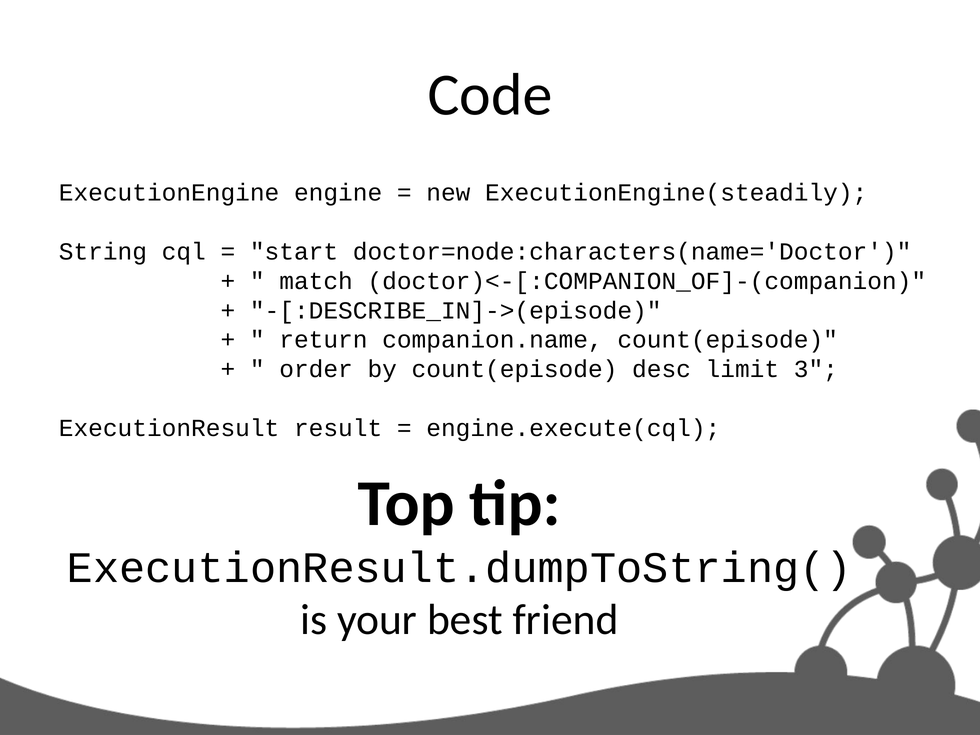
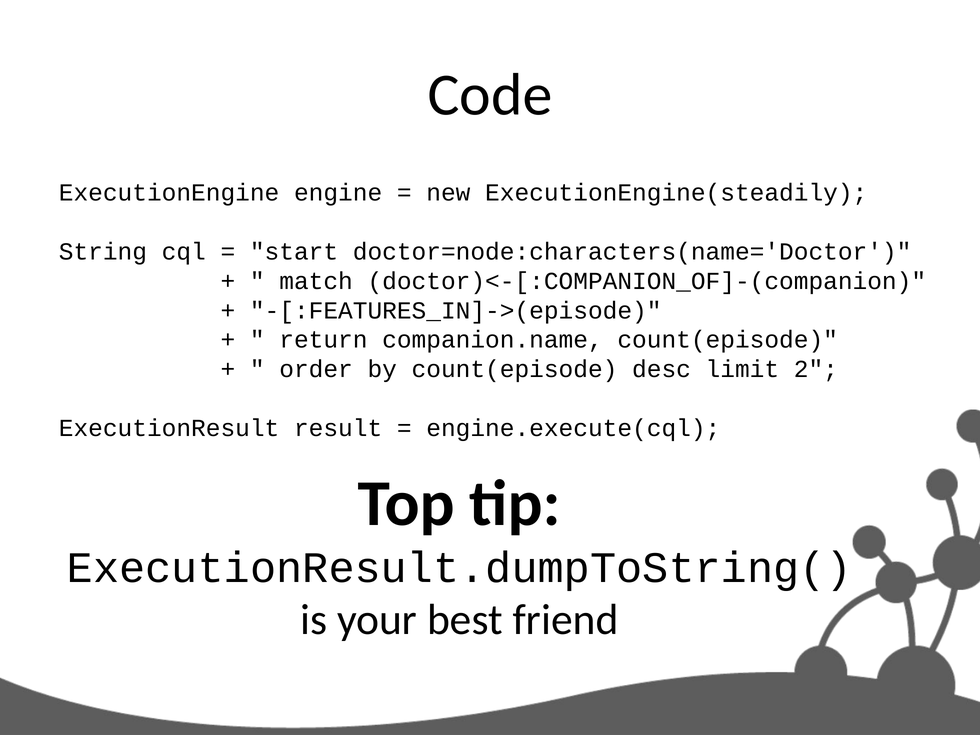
-[:DESCRIBE_IN]->(episode: -[:DESCRIBE_IN]->(episode -> -[:FEATURES_IN]->(episode
3: 3 -> 2
